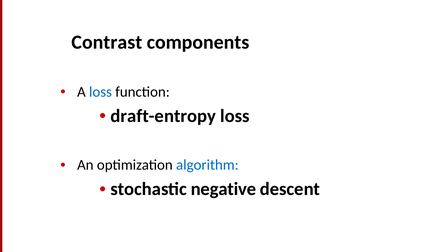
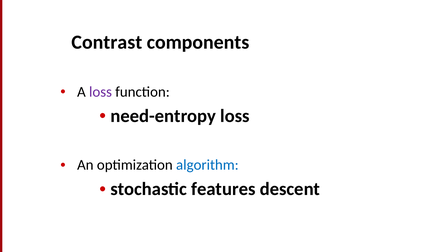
loss at (100, 92) colour: blue -> purple
draft-entropy: draft-entropy -> need-entropy
negative: negative -> features
